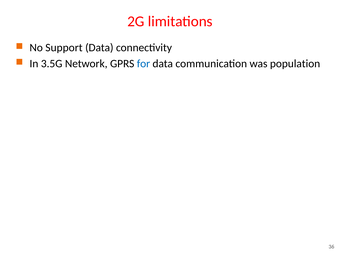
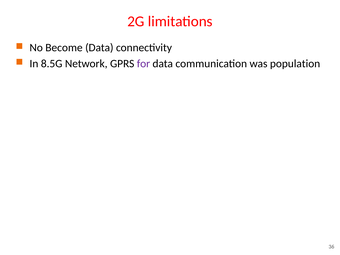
Support: Support -> Become
3.5G: 3.5G -> 8.5G
for colour: blue -> purple
